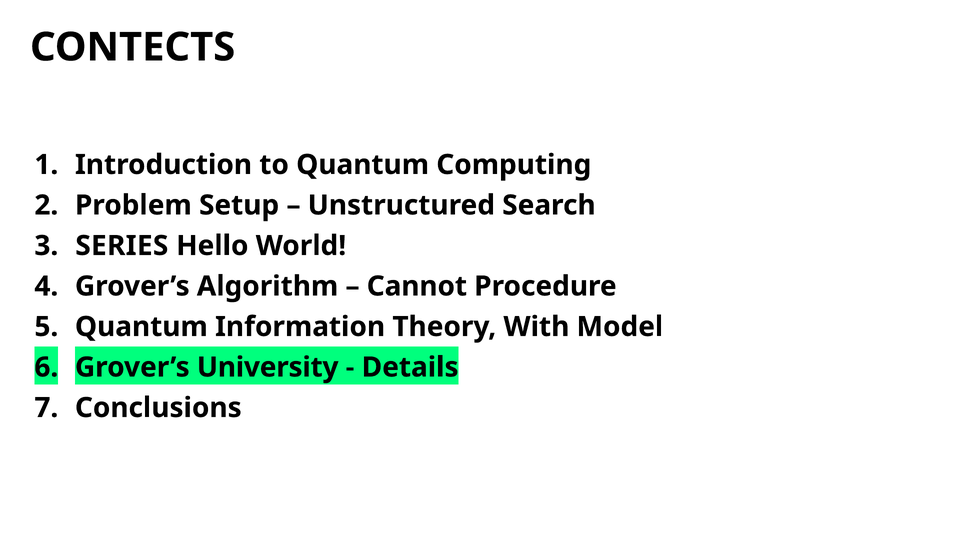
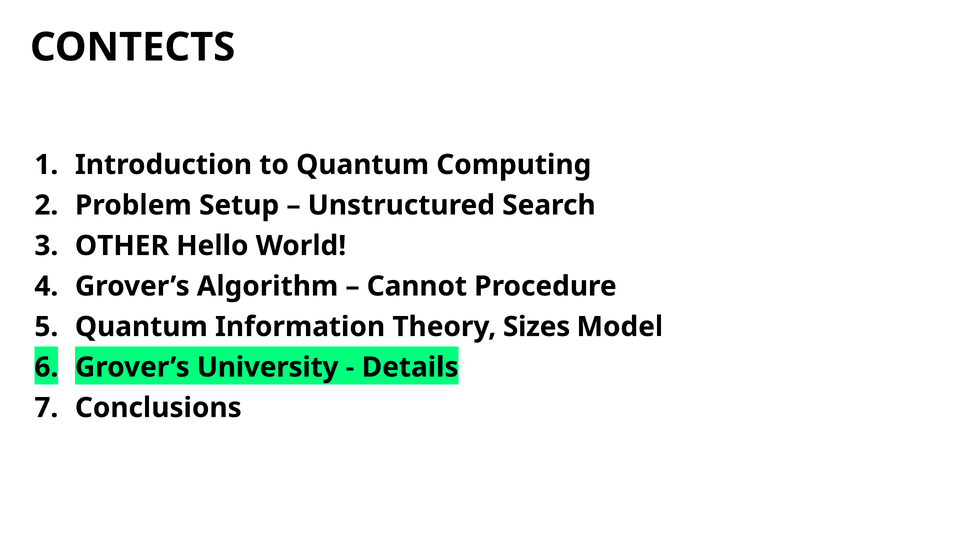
SERIES: SERIES -> OTHER
With: With -> Sizes
